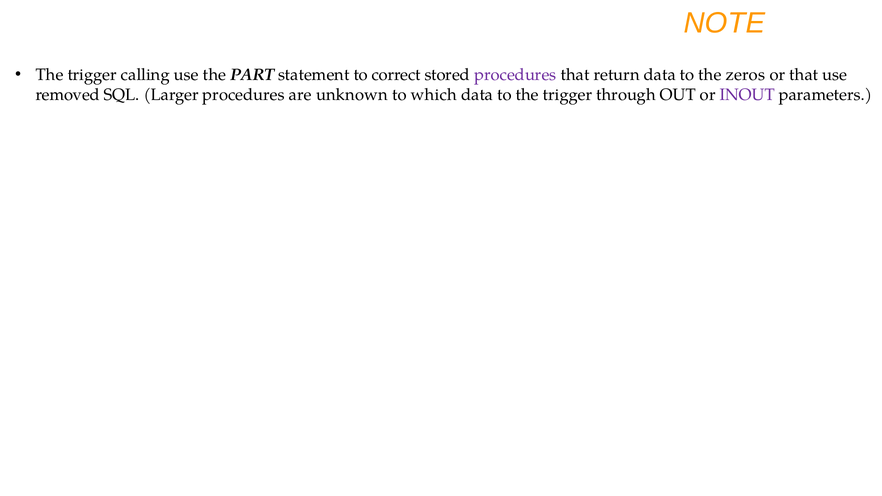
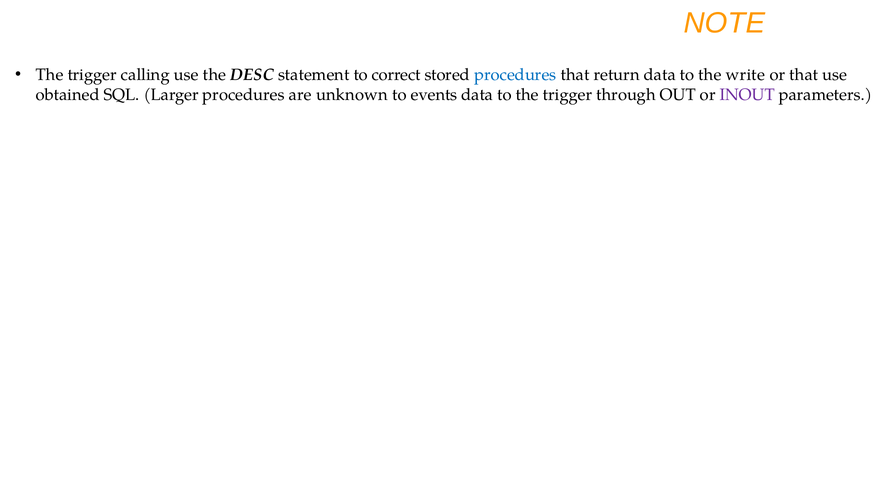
PART: PART -> DESC
procedures at (515, 75) colour: purple -> blue
zeros: zeros -> write
removed: removed -> obtained
which: which -> events
